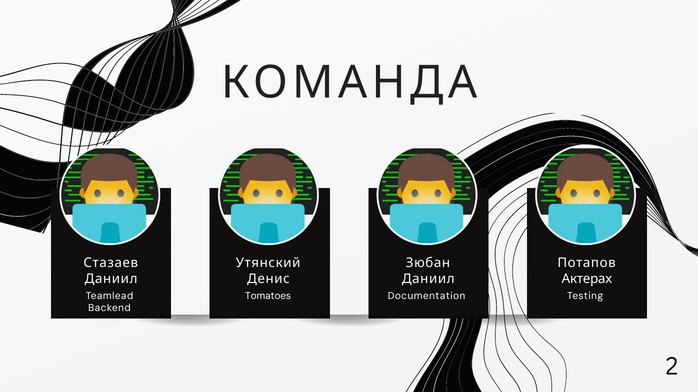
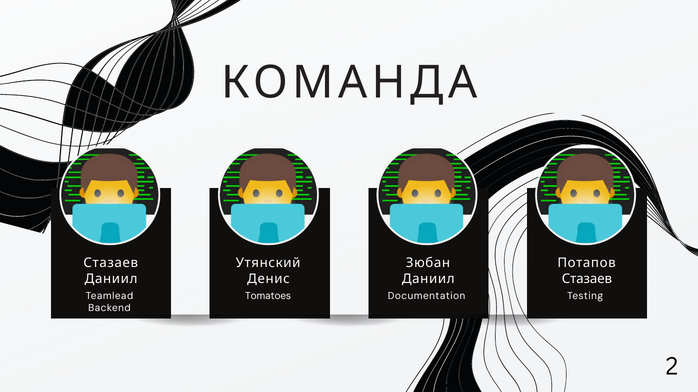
Актерах at (587, 279): Актерах -> Стазаев
